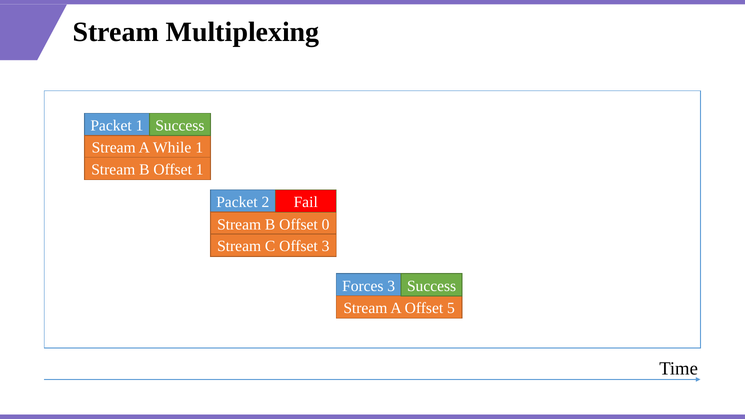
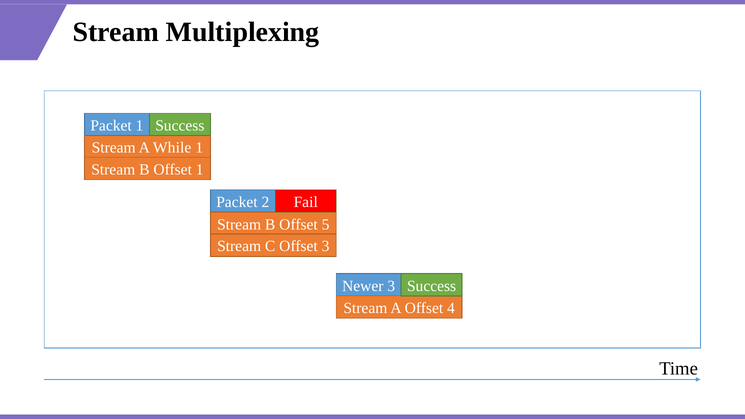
0: 0 -> 5
Forces: Forces -> Newer
5: 5 -> 4
